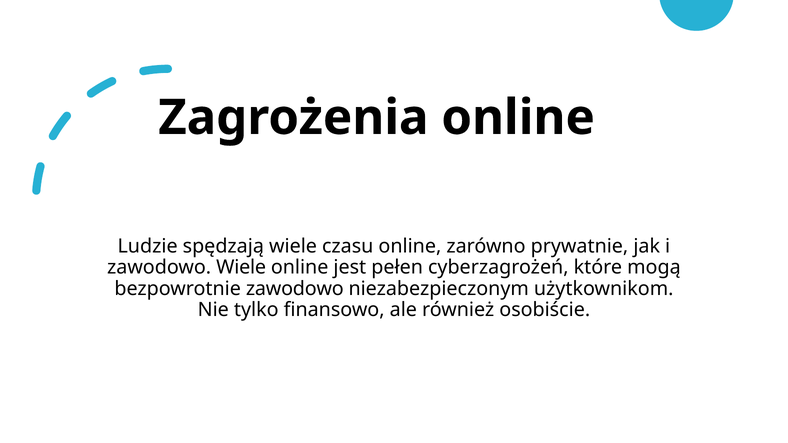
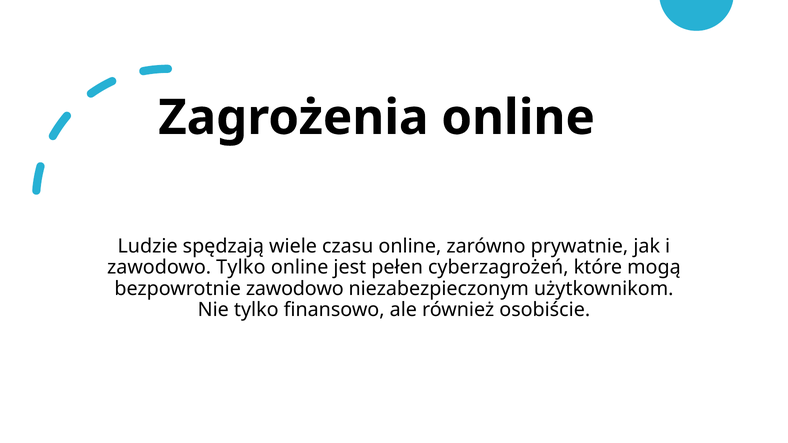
zawodowo Wiele: Wiele -> Tylko
